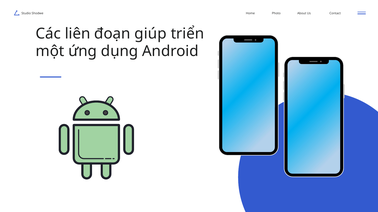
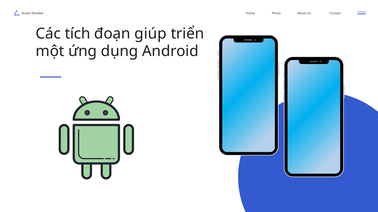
liên: liên -> tích
